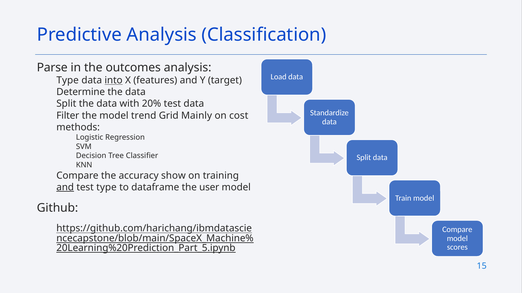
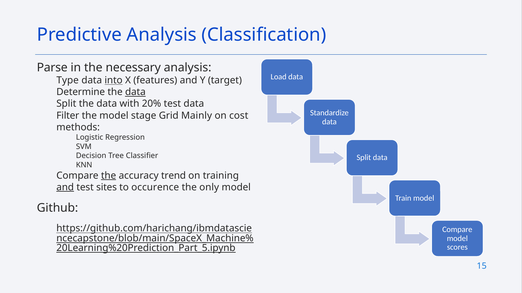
outcomes: outcomes -> necessary
data at (135, 92) underline: none -> present
trend: trend -> stage
the at (109, 176) underline: none -> present
show: show -> trend
test type: type -> sites
dataframe: dataframe -> occurence
user: user -> only
